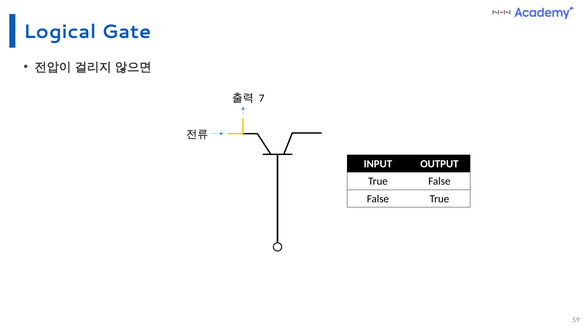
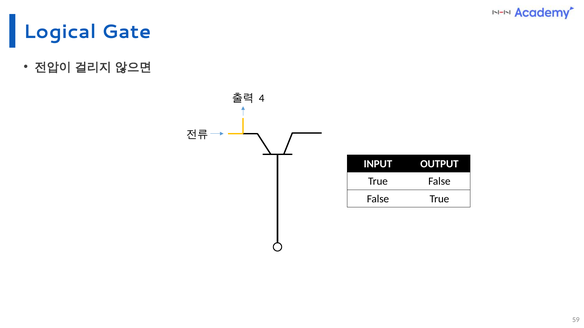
7: 7 -> 4
